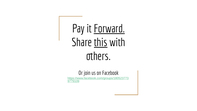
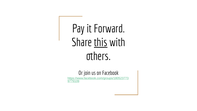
Forward underline: present -> none
